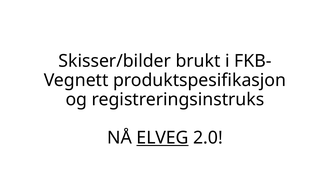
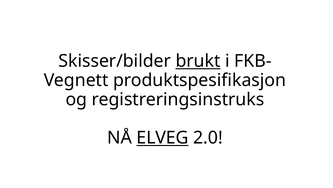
brukt underline: none -> present
